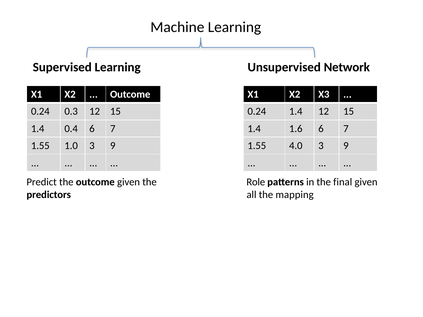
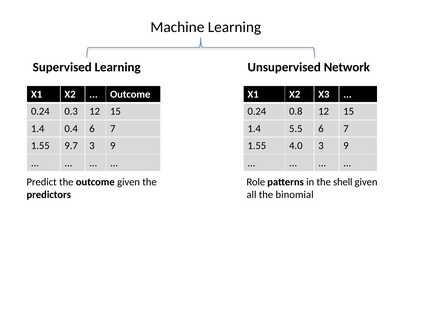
0.24 1.4: 1.4 -> 0.8
1.6: 1.6 -> 5.5
1.0: 1.0 -> 9.7
final: final -> shell
mapping: mapping -> binomial
